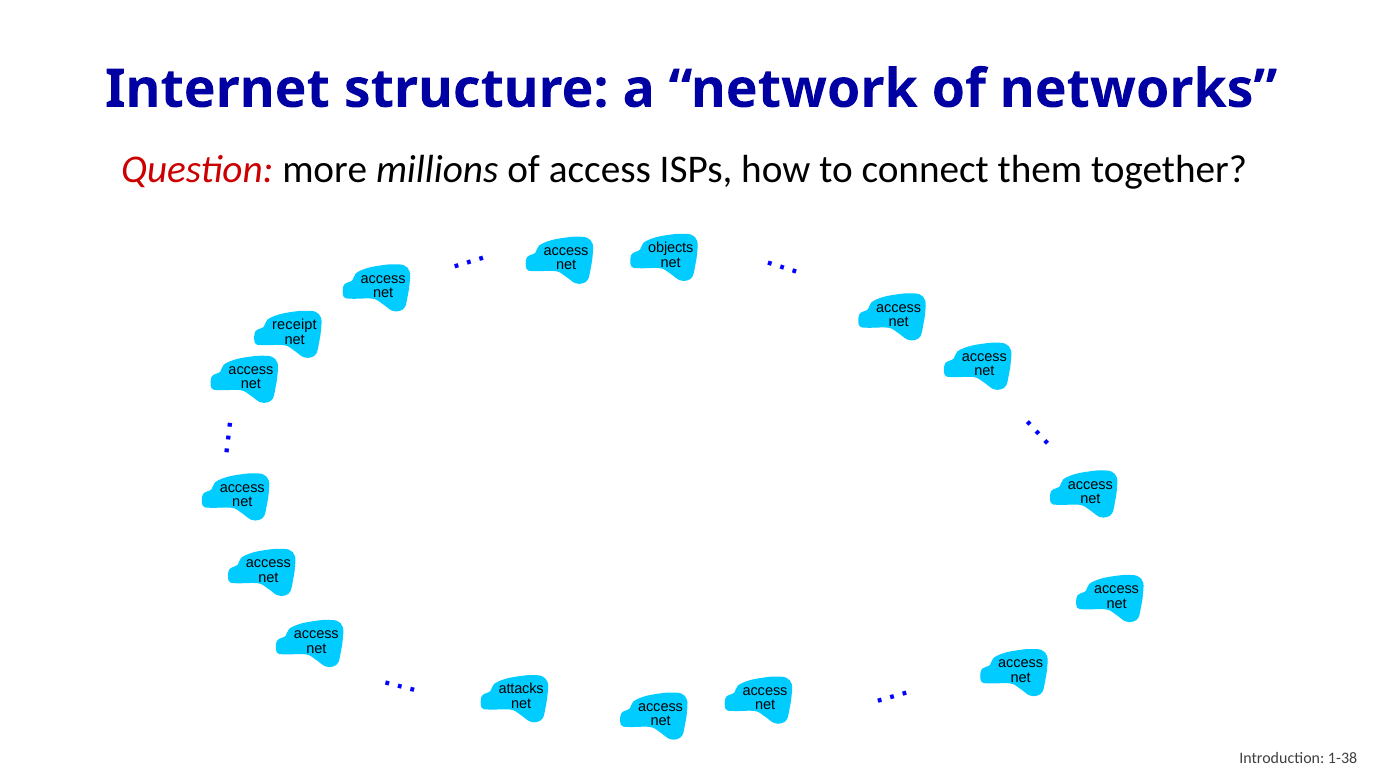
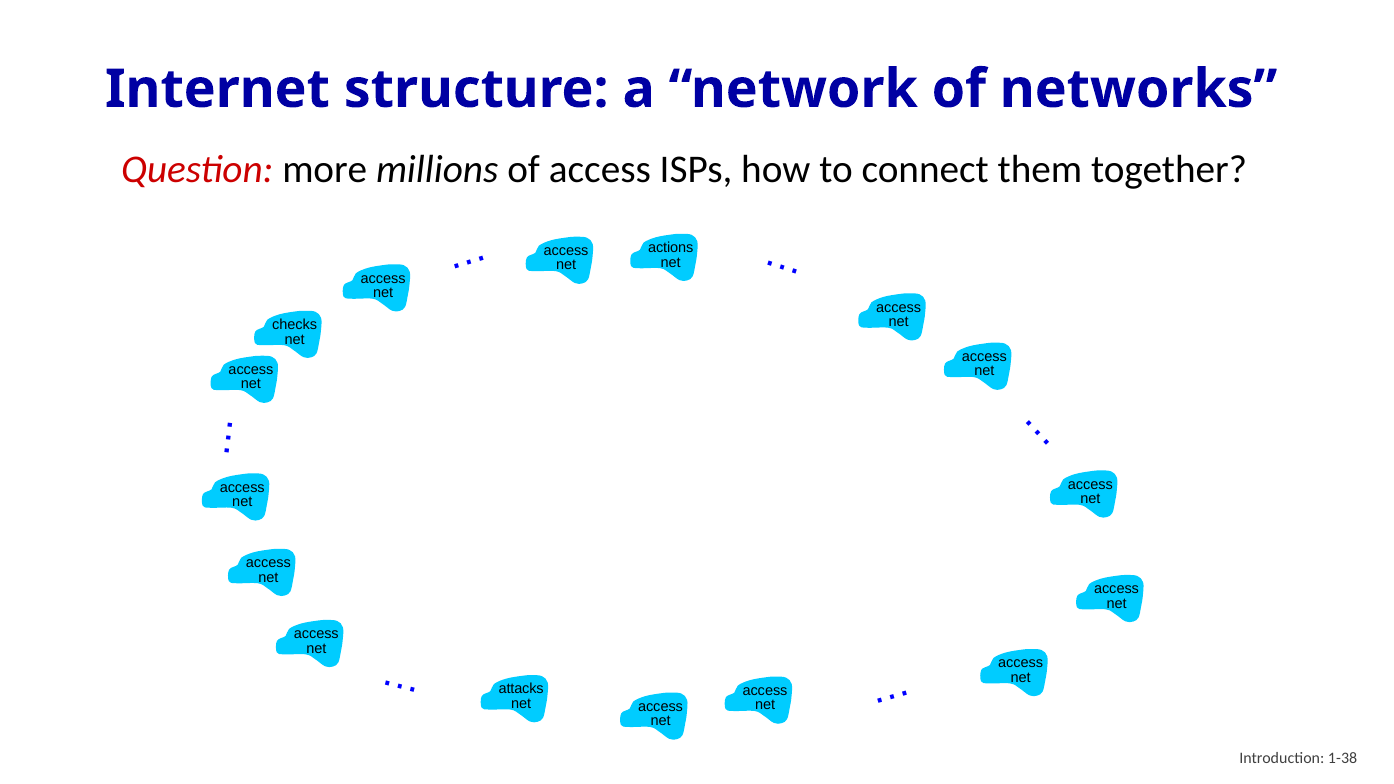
objects: objects -> actions
receipt: receipt -> checks
